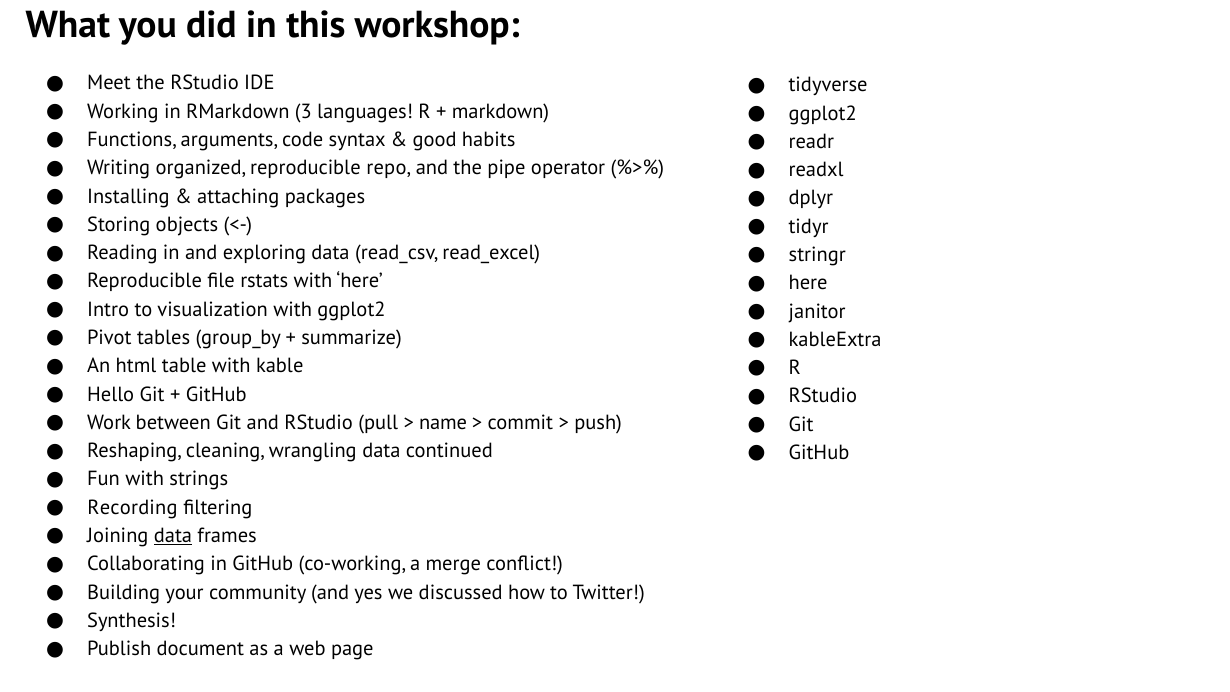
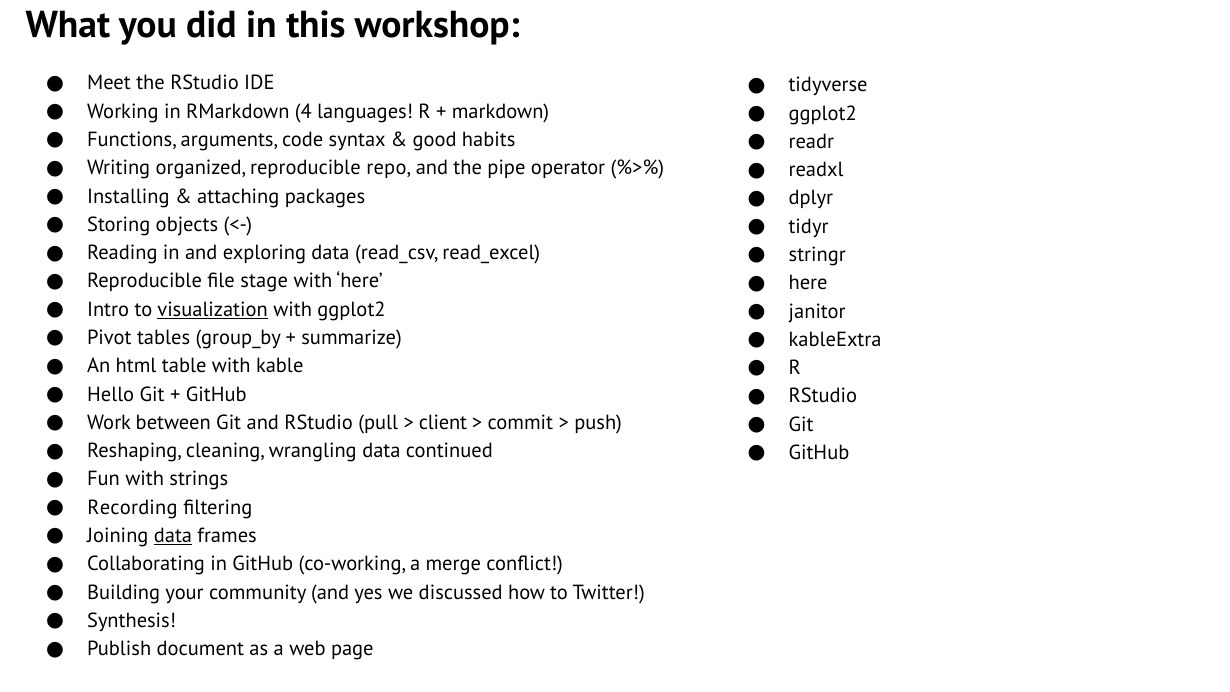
3: 3 -> 4
rstats: rstats -> stage
visualization underline: none -> present
name: name -> client
